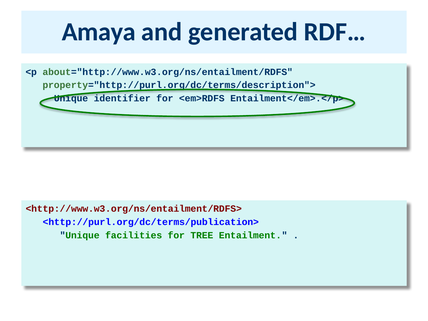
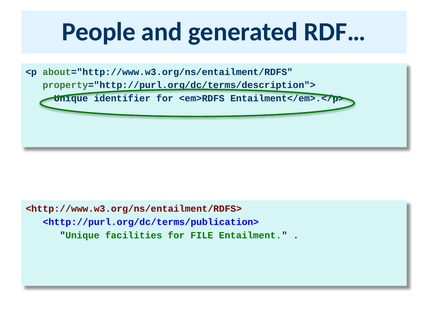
Amaya: Amaya -> People
TREE: TREE -> FILE
